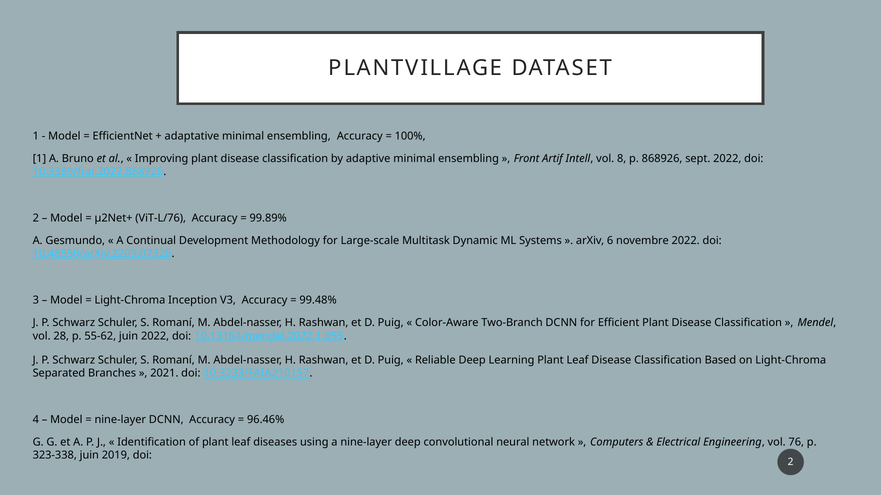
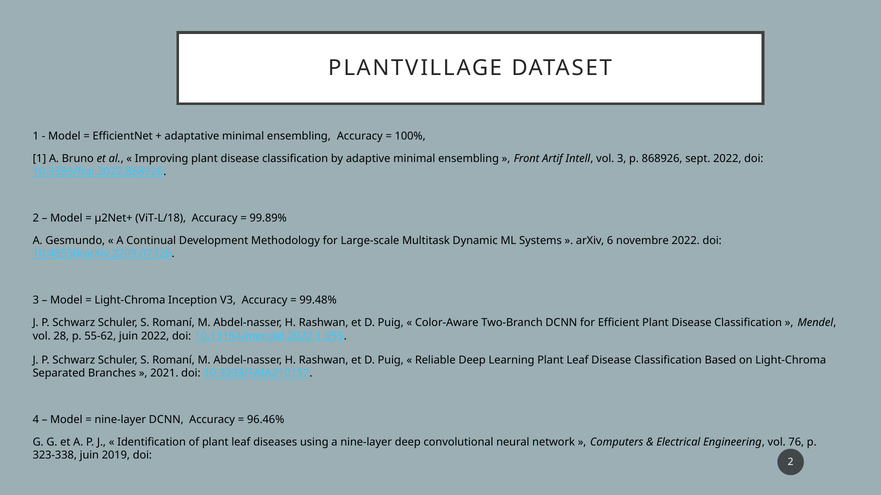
vol 8: 8 -> 3
ViT-L/76: ViT-L/76 -> ViT-L/18
